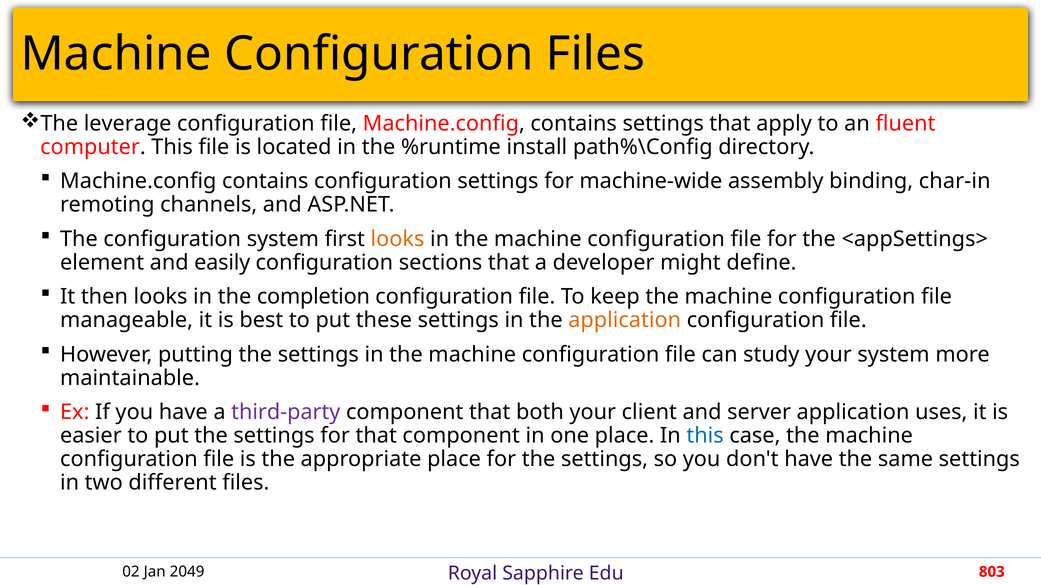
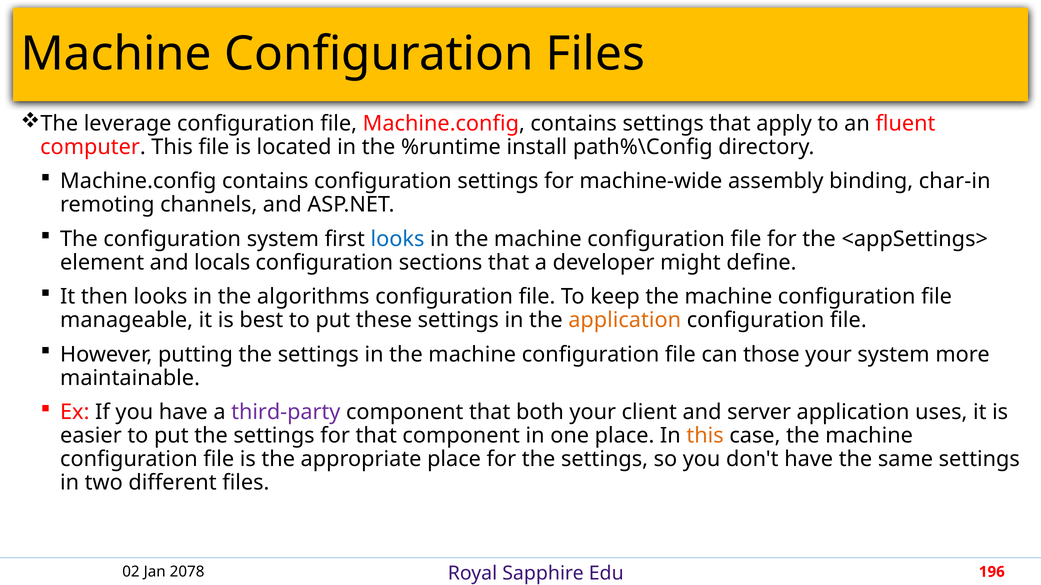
looks at (398, 239) colour: orange -> blue
easily: easily -> locals
completion: completion -> algorithms
study: study -> those
this at (705, 436) colour: blue -> orange
2049: 2049 -> 2078
803: 803 -> 196
